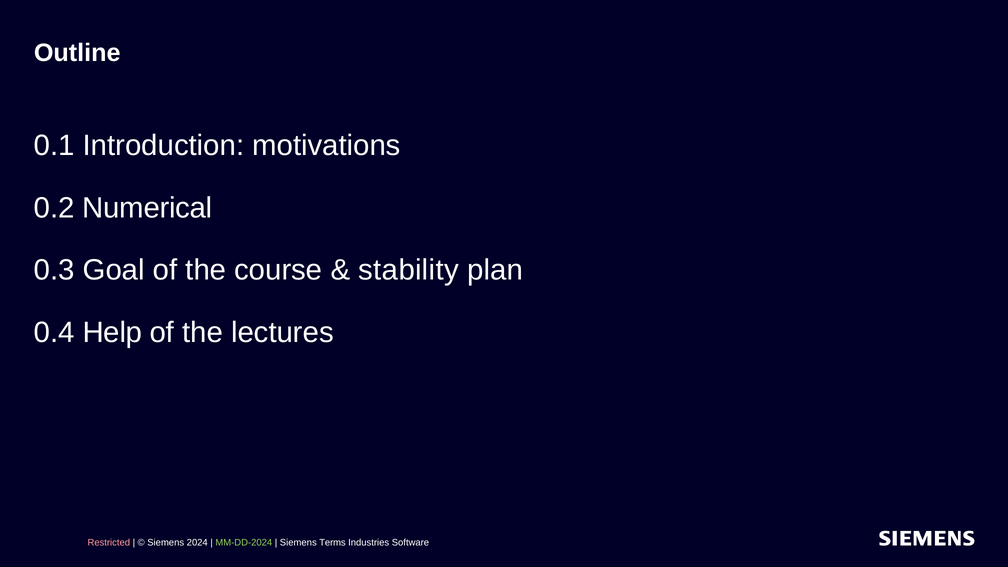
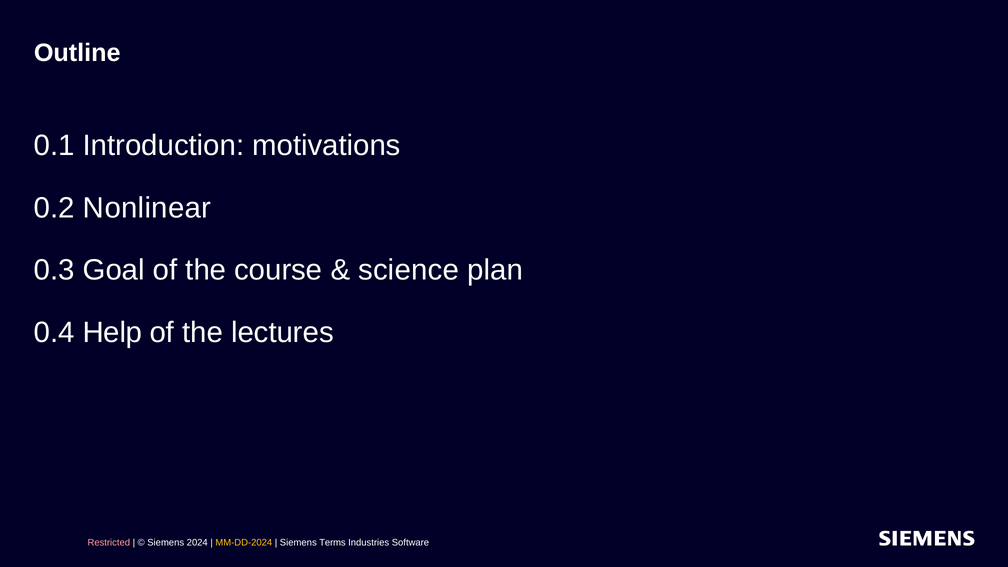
Numerical: Numerical -> Nonlinear
stability: stability -> science
MM-DD-2024 colour: light green -> yellow
